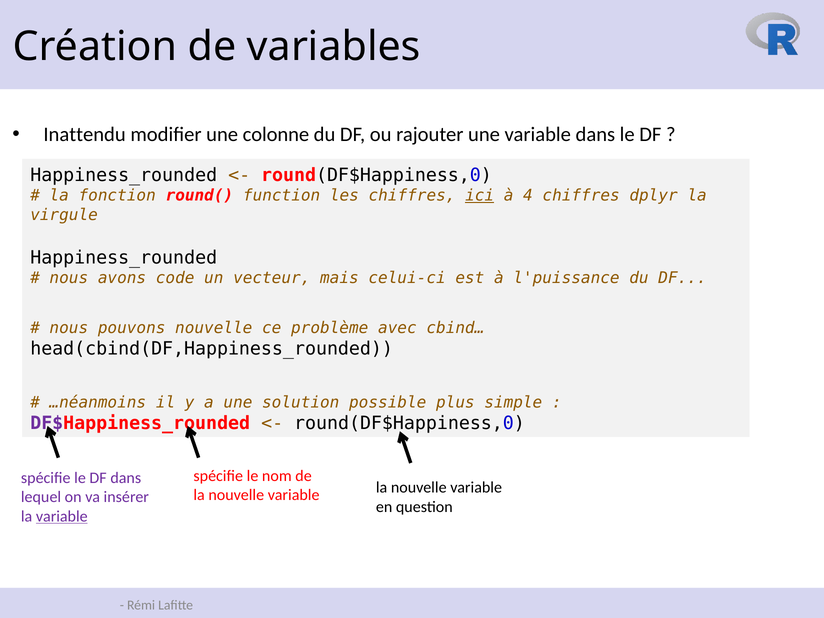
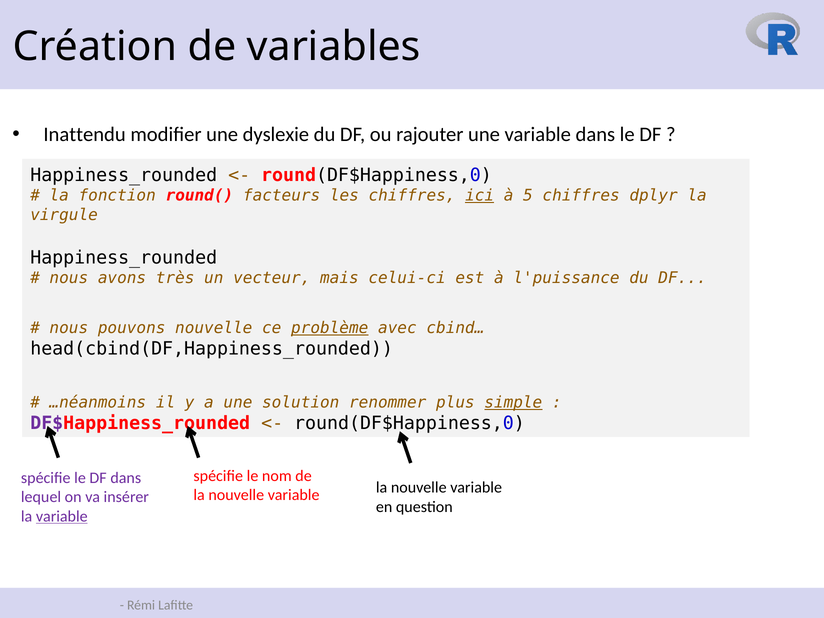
colonne: colonne -> dyslexie
function: function -> facteurs
4: 4 -> 5
code: code -> très
problème underline: none -> present
possible: possible -> renommer
simple underline: none -> present
